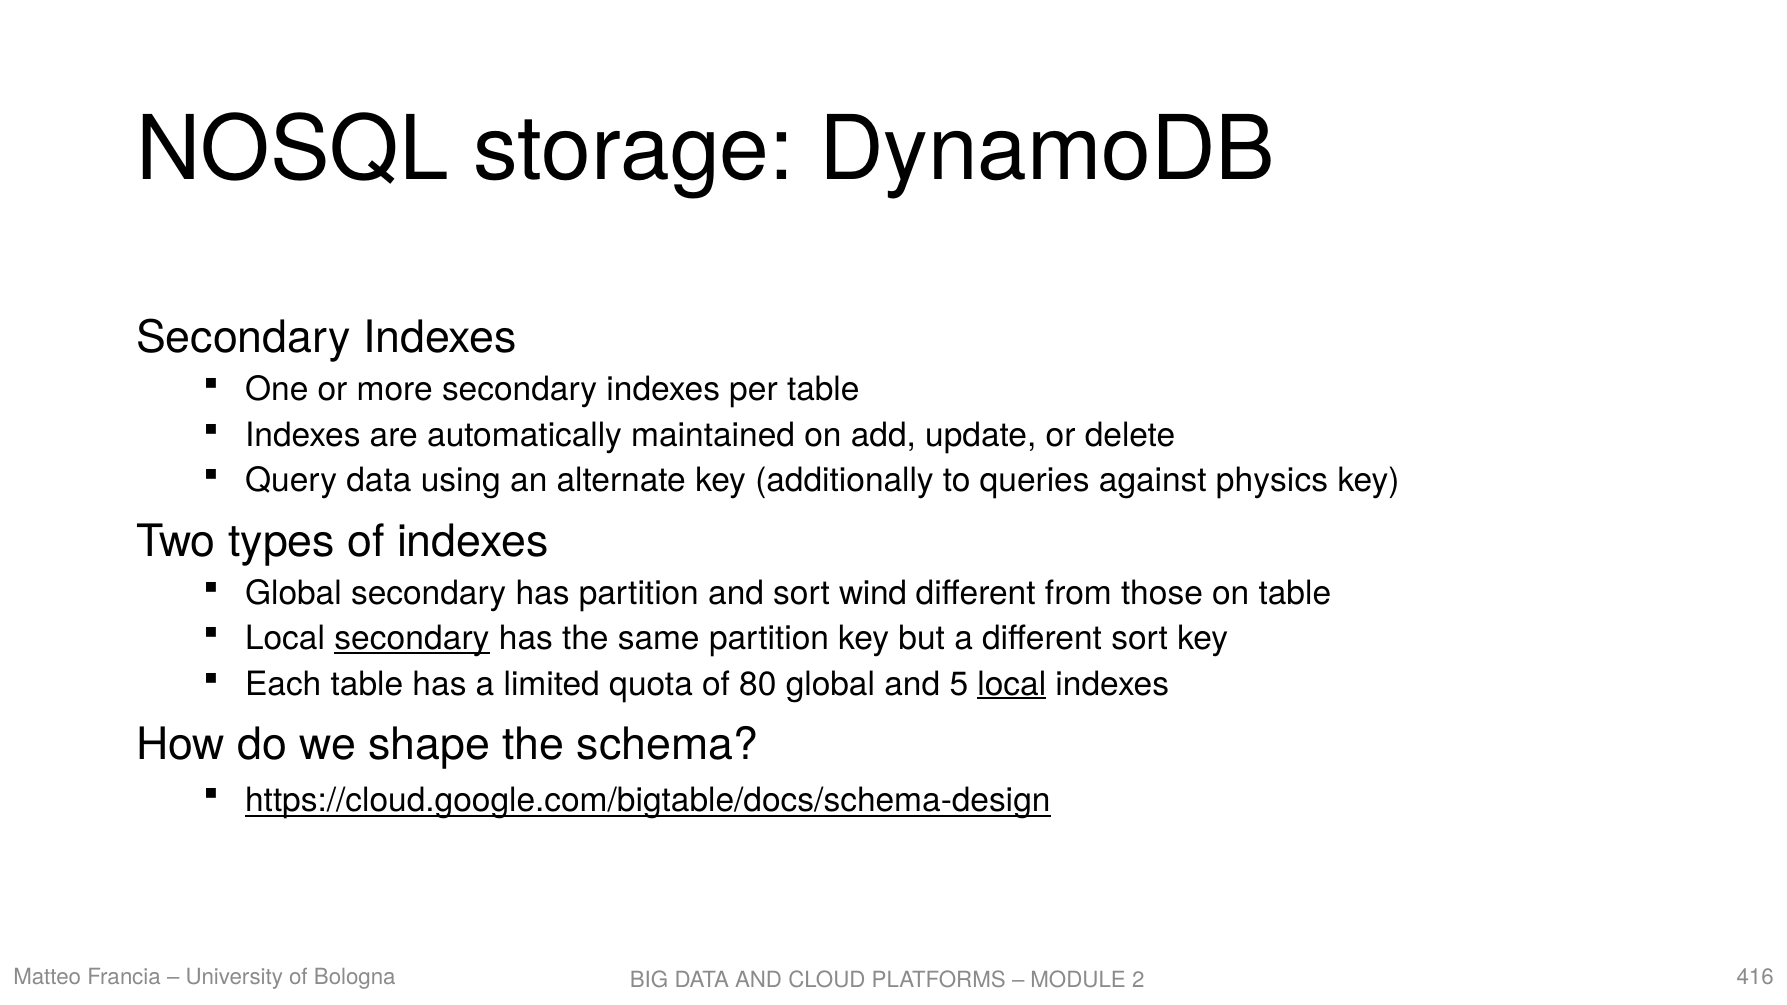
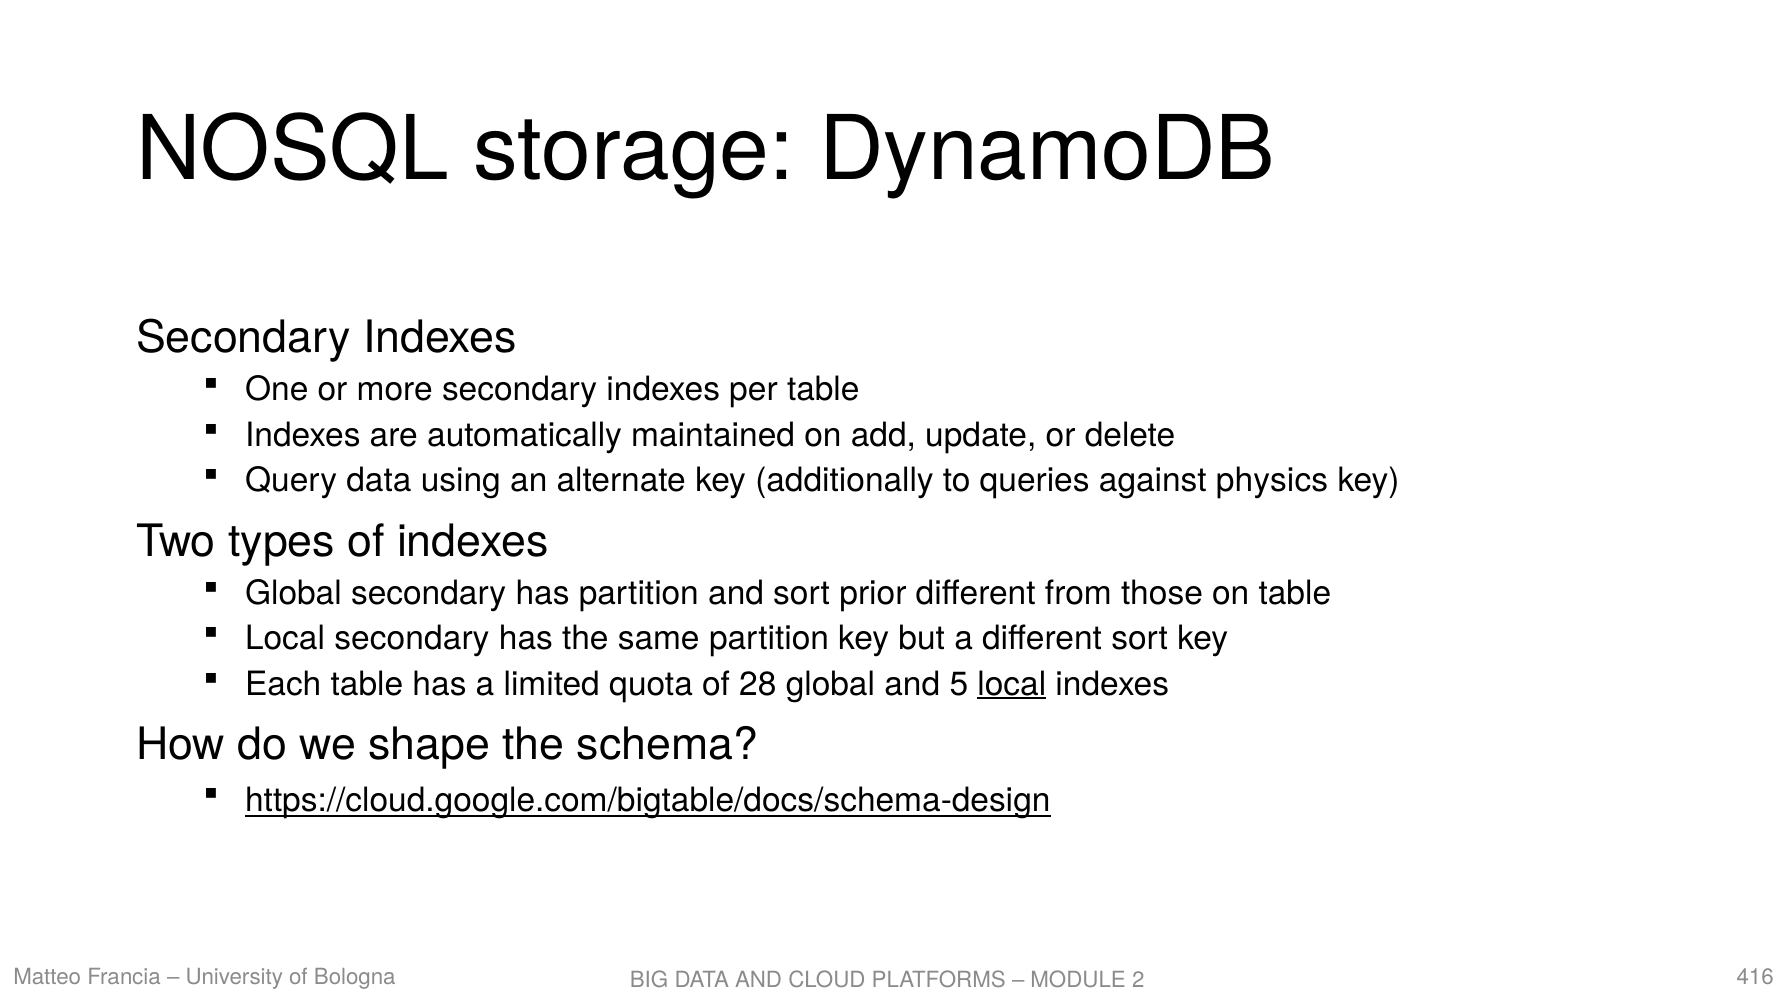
wind: wind -> prior
secondary at (412, 639) underline: present -> none
80: 80 -> 28
